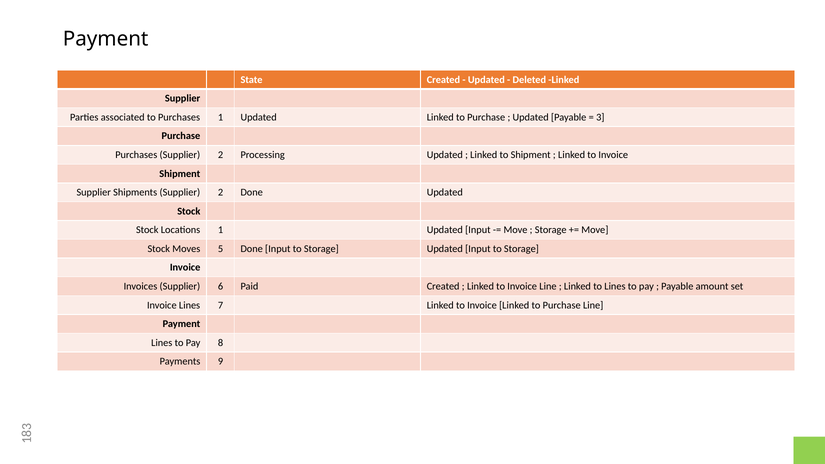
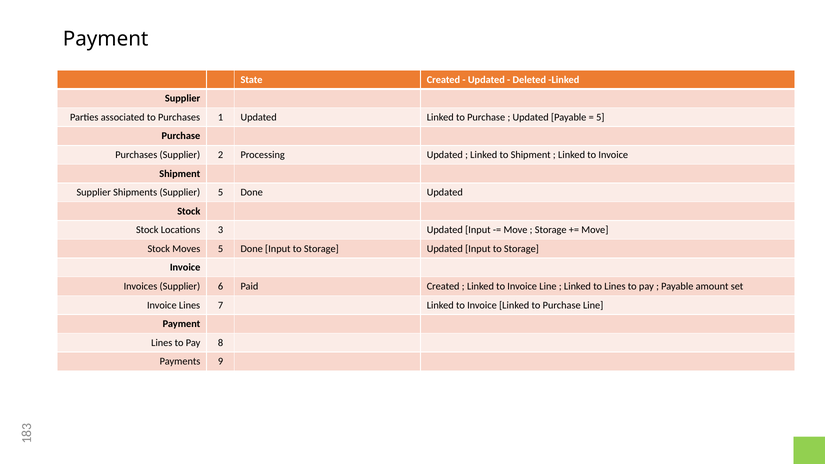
3 at (600, 117): 3 -> 5
Shipments Supplier 2: 2 -> 5
Locations 1: 1 -> 3
